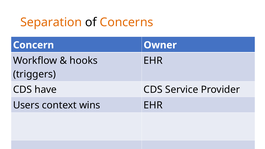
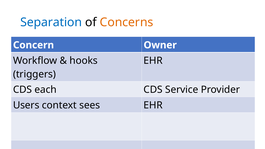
Separation colour: orange -> blue
have: have -> each
wins: wins -> sees
